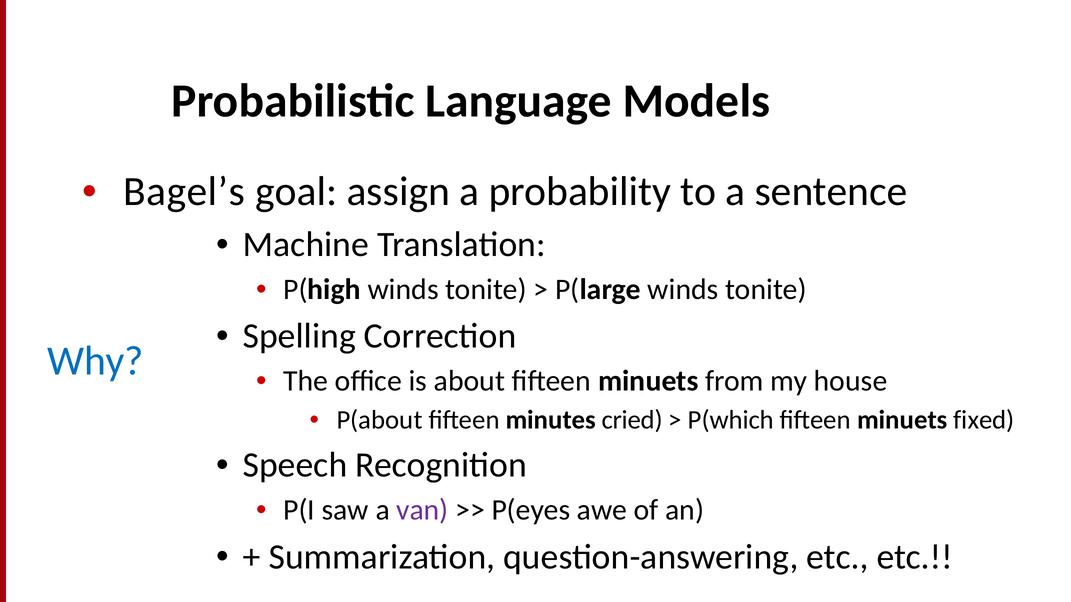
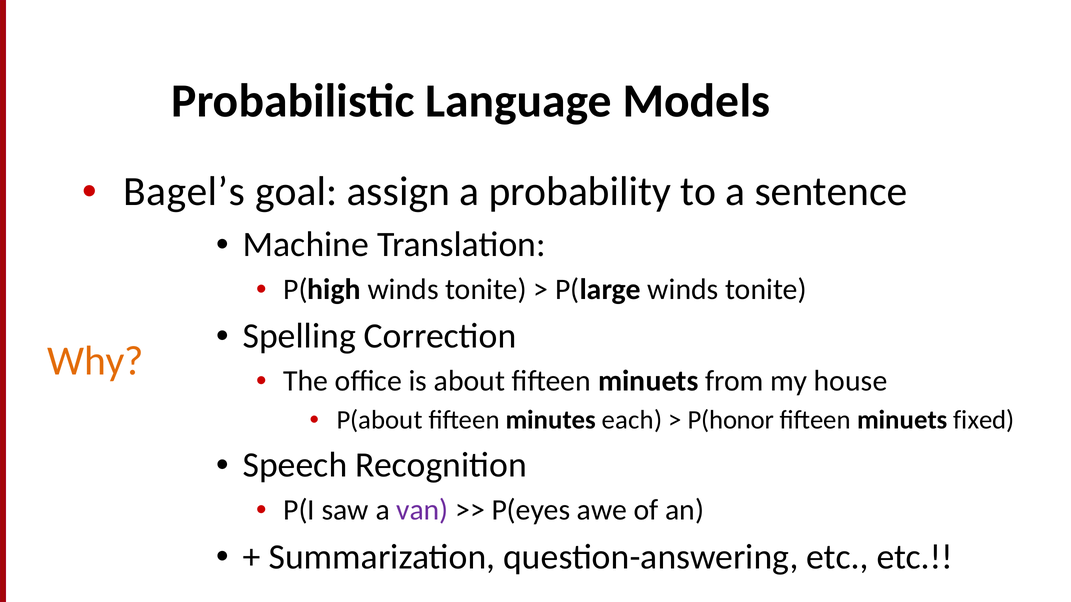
Why colour: blue -> orange
cried: cried -> each
P(which: P(which -> P(honor
